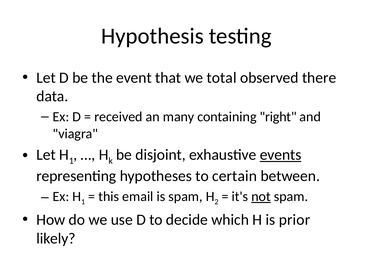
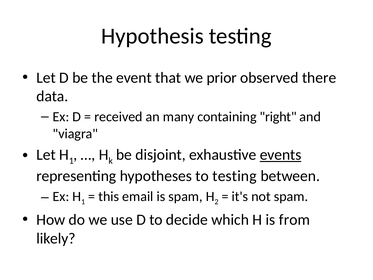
total: total -> prior
to certain: certain -> testing
not underline: present -> none
prior: prior -> from
